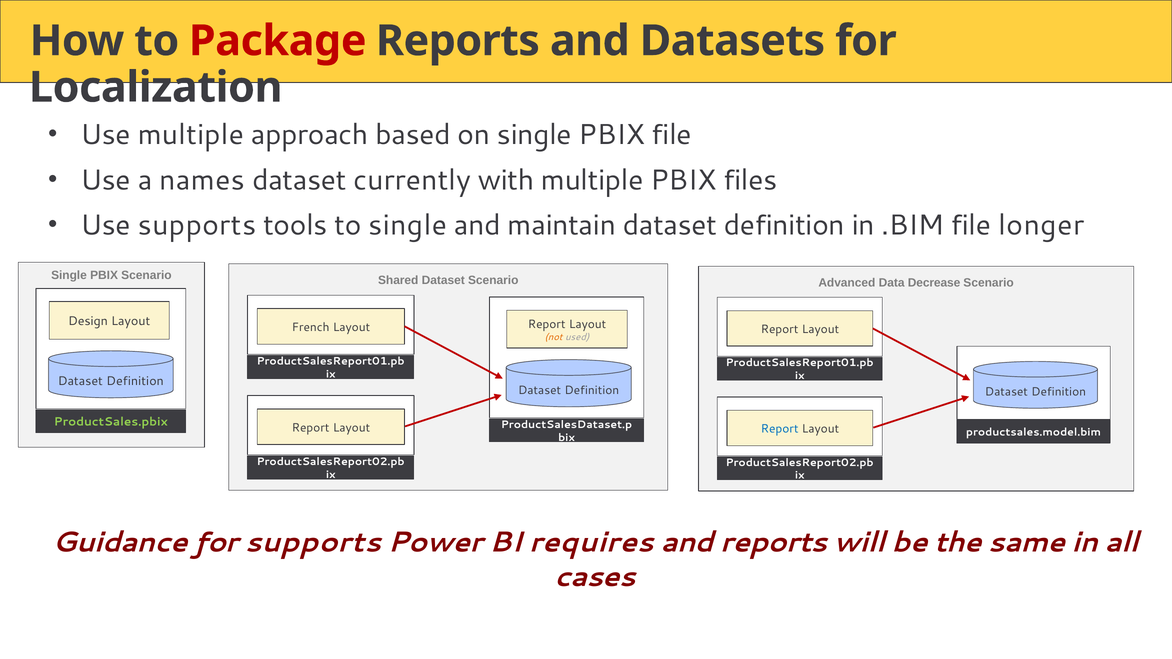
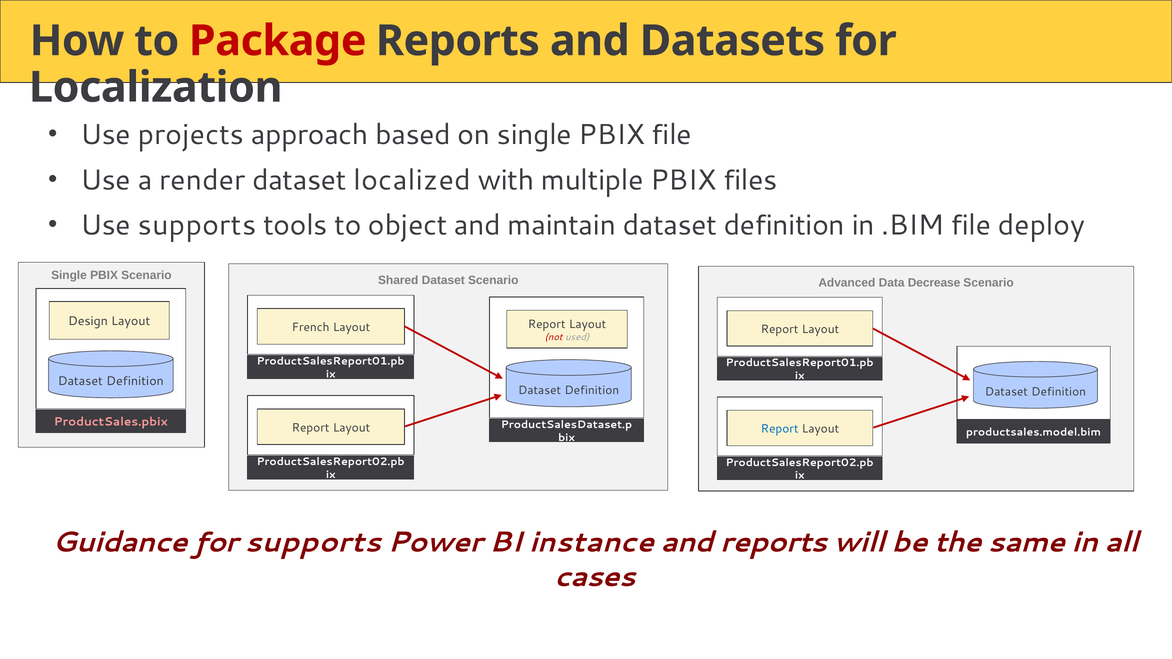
Use multiple: multiple -> projects
names: names -> render
currently: currently -> localized
to single: single -> object
longer: longer -> deploy
not colour: orange -> red
ProductSales.pbix colour: light green -> pink
requires: requires -> instance
